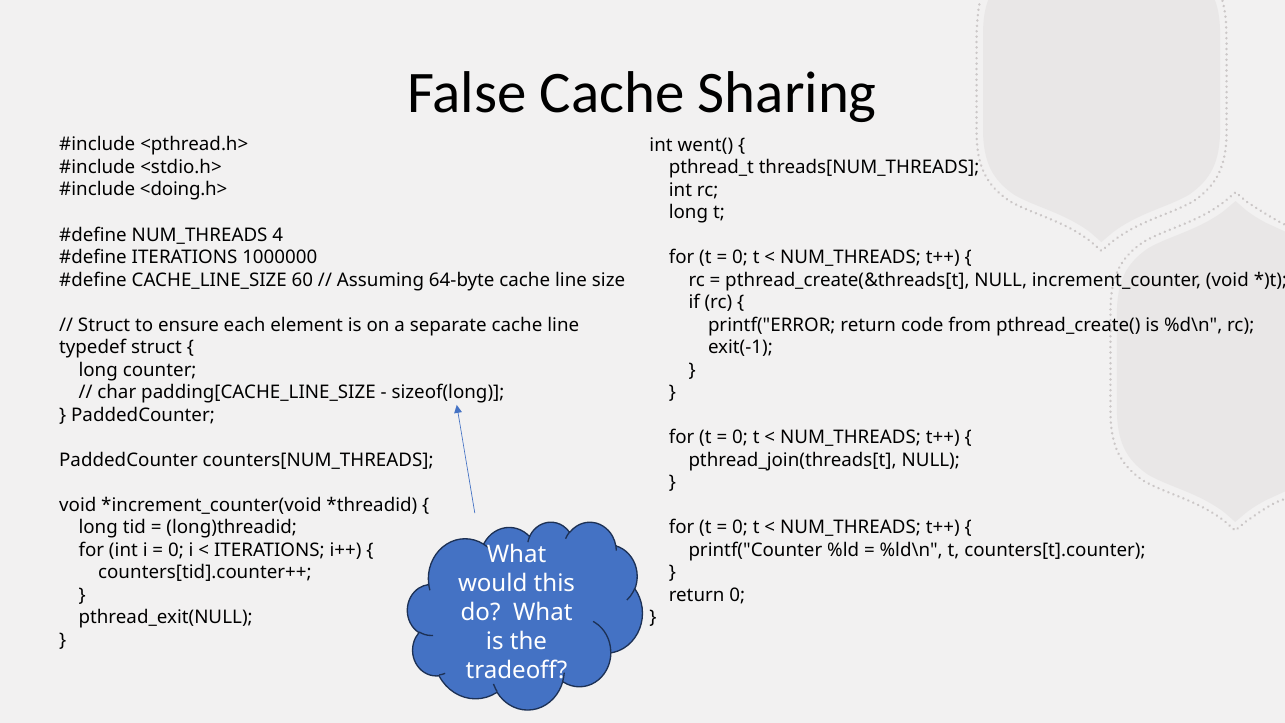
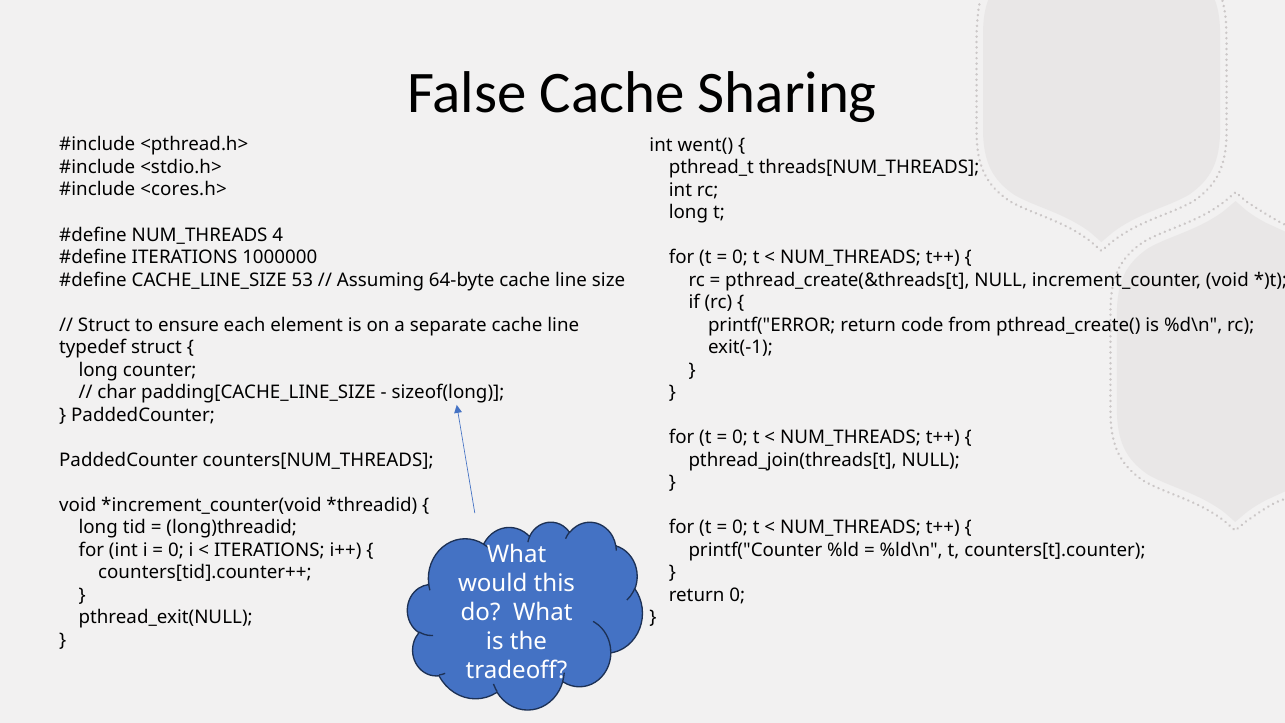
<doing.h>: <doing.h> -> <cores.h>
60: 60 -> 53
